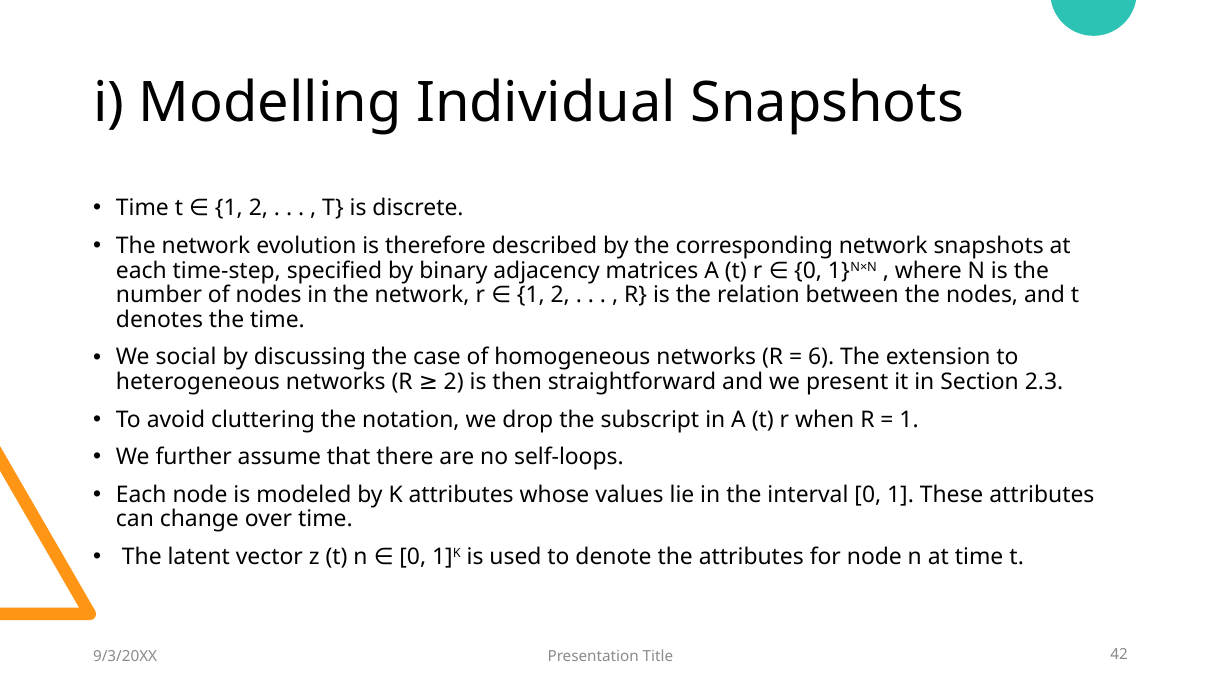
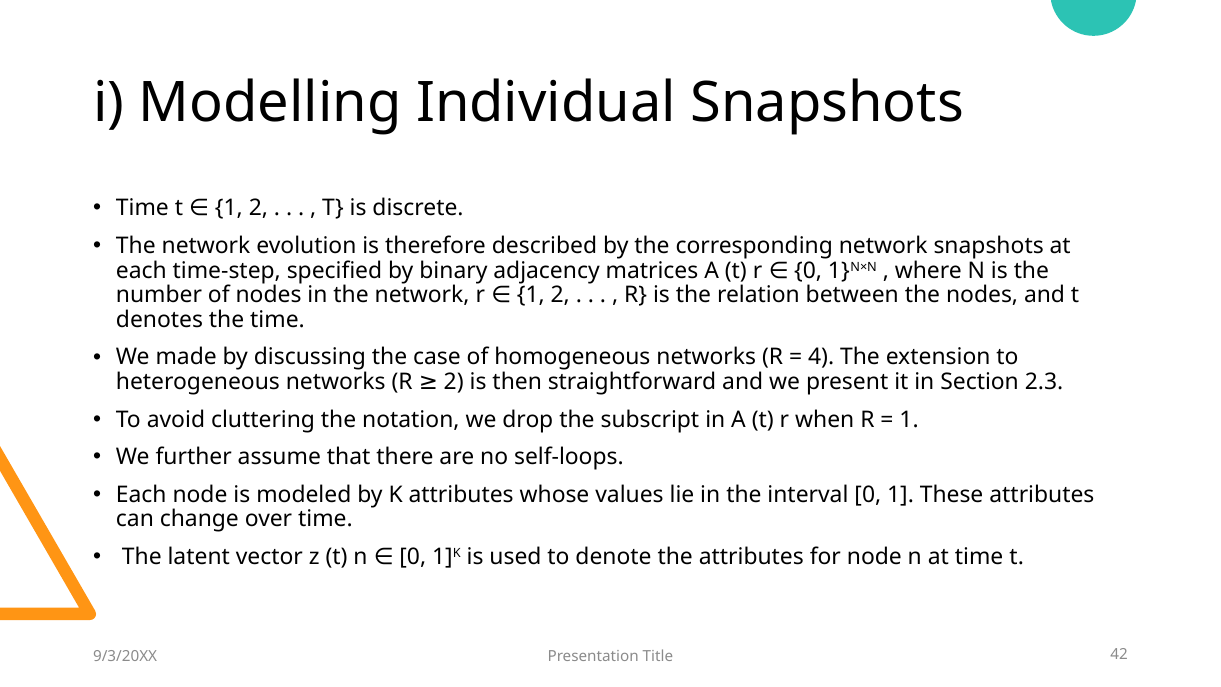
social: social -> made
6: 6 -> 4
